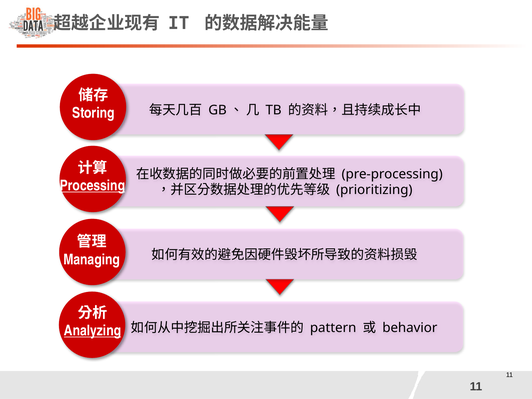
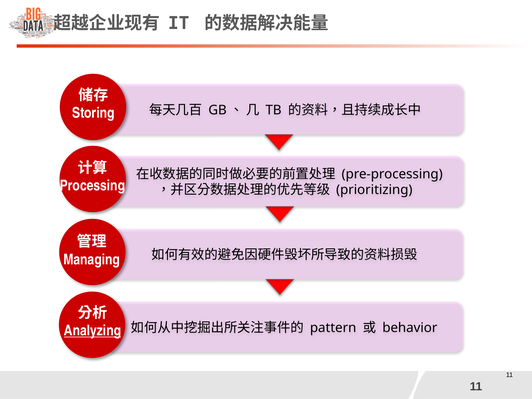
Processing underline: present -> none
